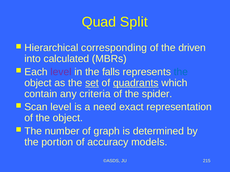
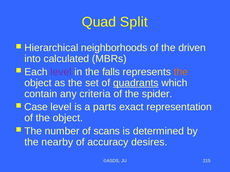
corresponding: corresponding -> neighborhoods
the at (181, 72) colour: blue -> orange
set underline: present -> none
Scan: Scan -> Case
need: need -> parts
graph: graph -> scans
portion: portion -> nearby
models: models -> desires
